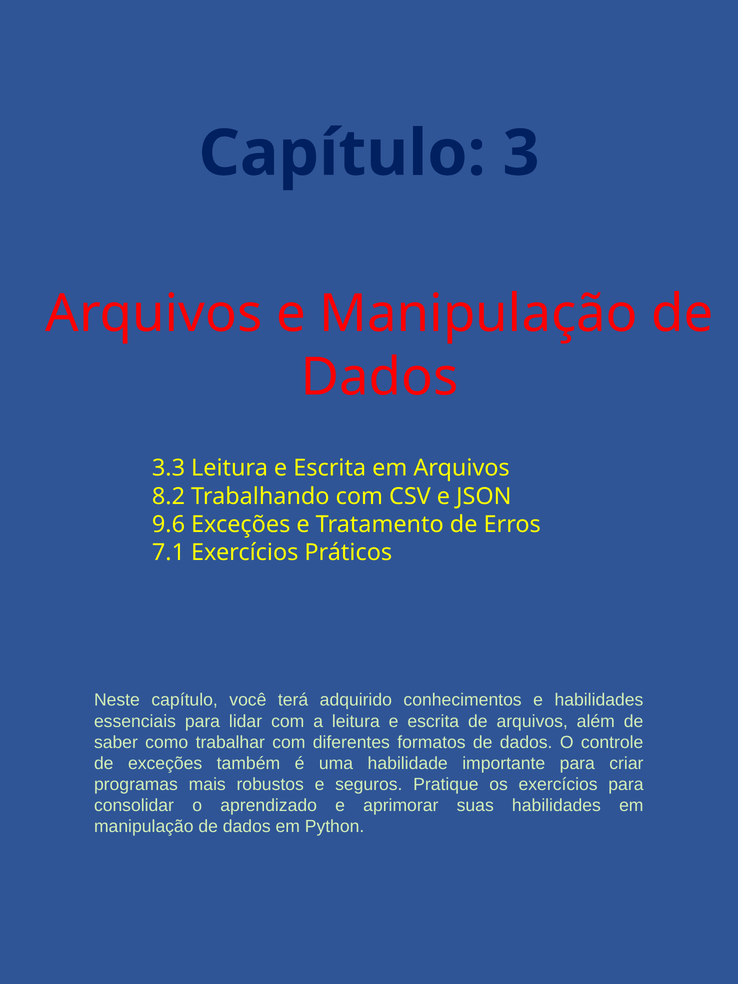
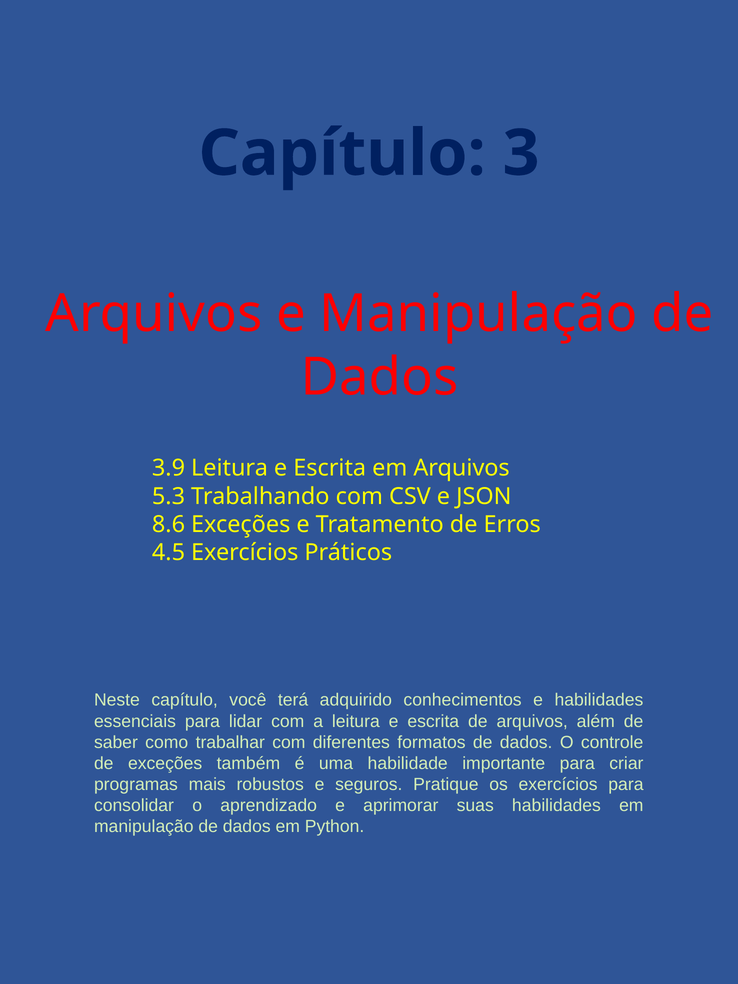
3.3: 3.3 -> 3.9
8.2: 8.2 -> 5.3
9.6: 9.6 -> 8.6
7.1: 7.1 -> 4.5
